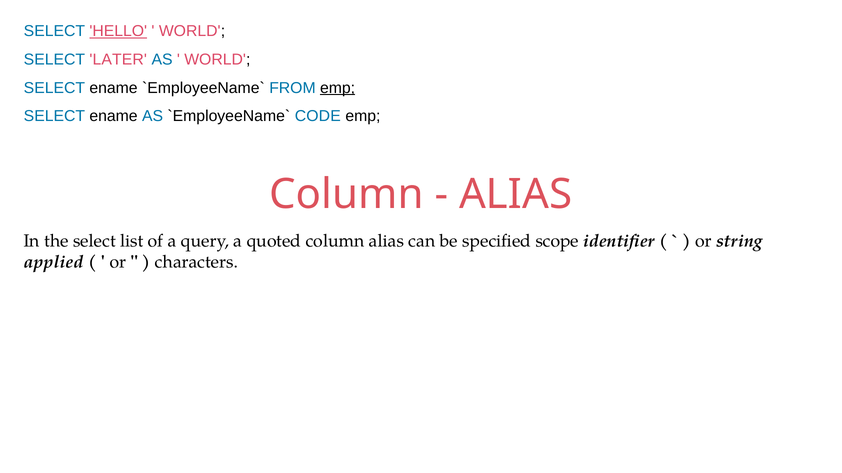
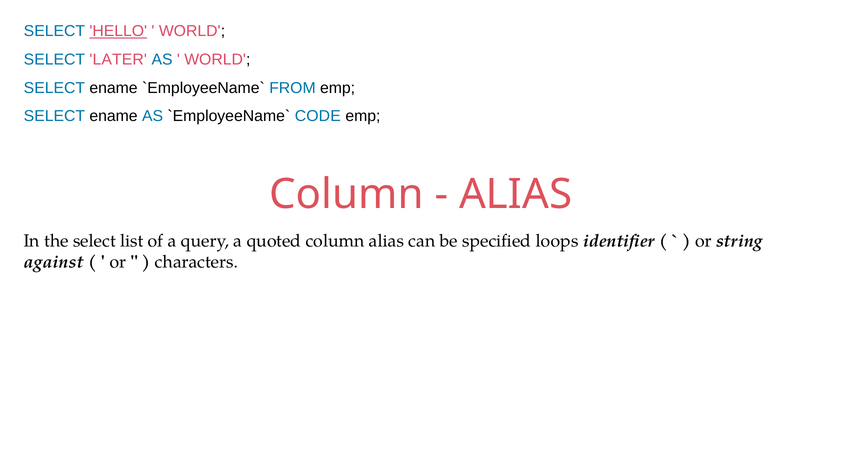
emp at (338, 88) underline: present -> none
scope: scope -> loops
applied: applied -> against
